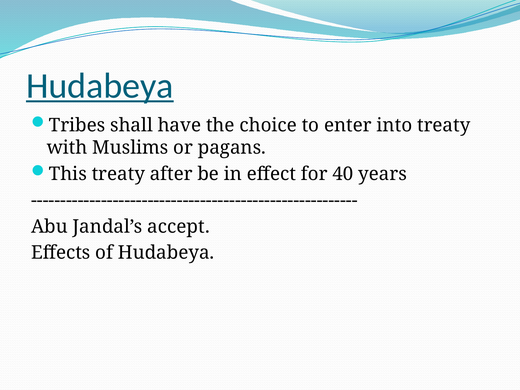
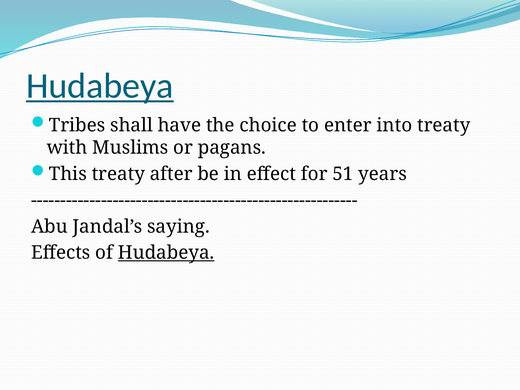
40: 40 -> 51
accept: accept -> saying
Hudabeya at (166, 253) underline: none -> present
